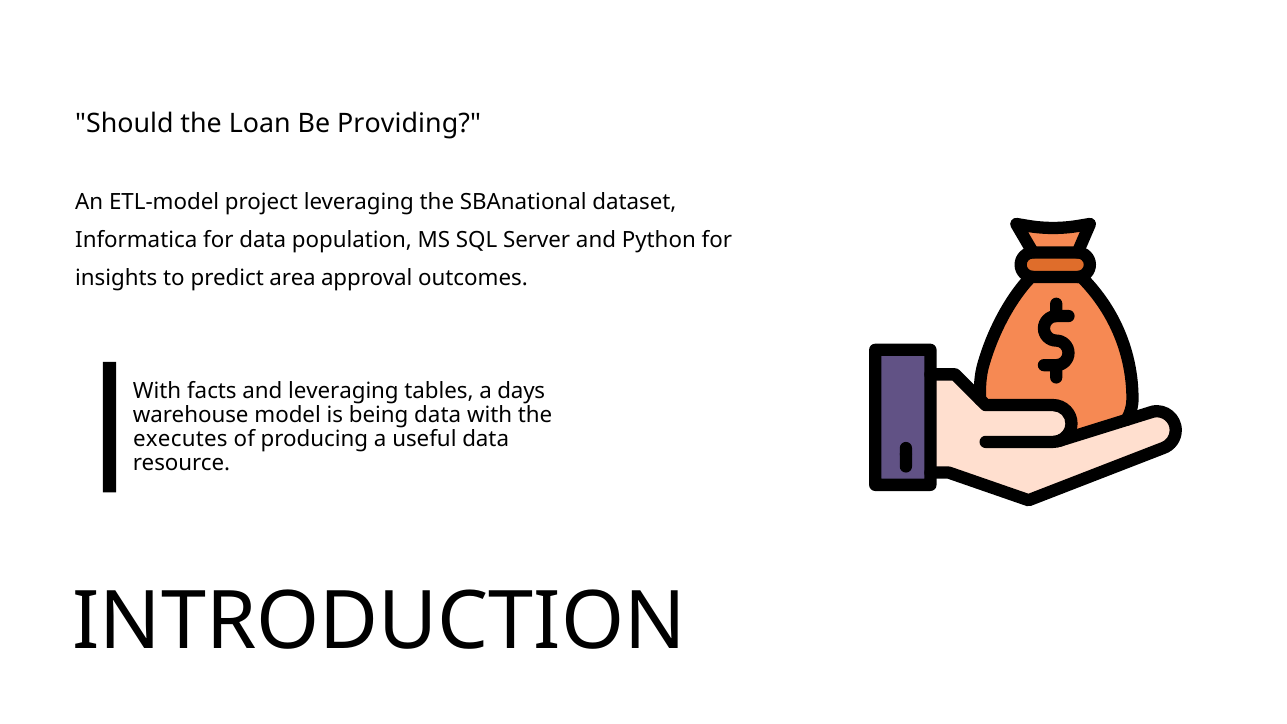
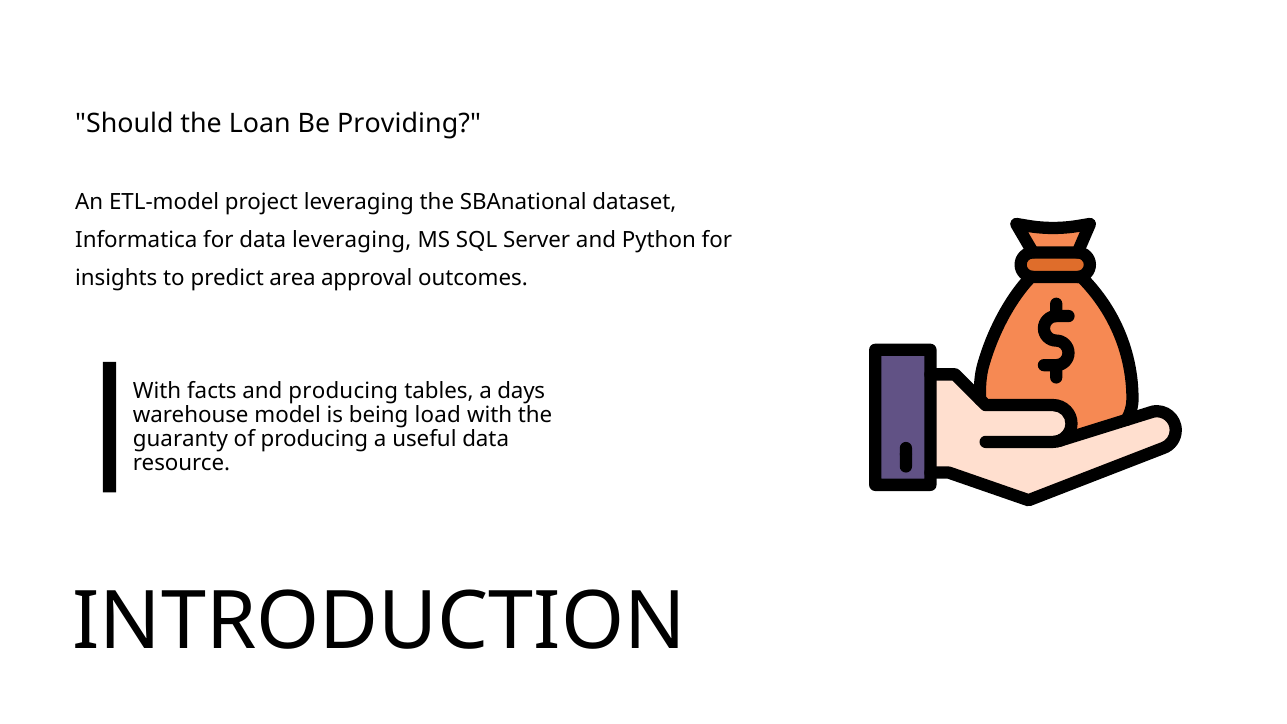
data population: population -> leveraging
and leveraging: leveraging -> producing
being data: data -> load
executes: executes -> guaranty
